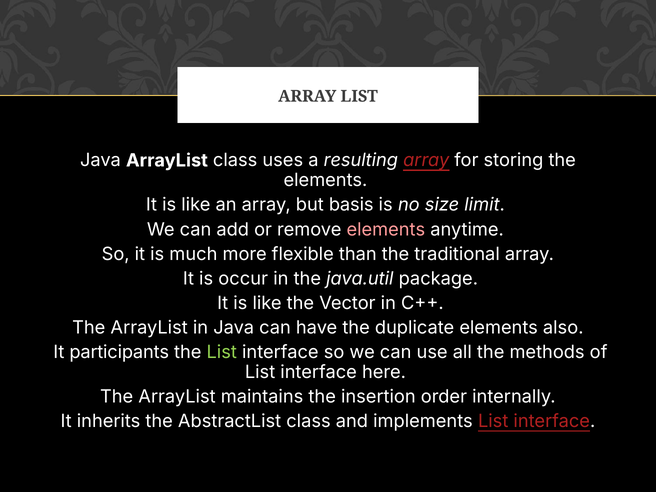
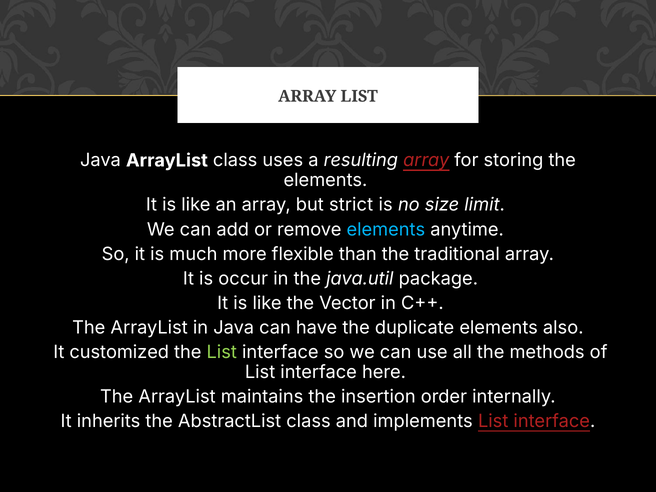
basis: basis -> strict
elements at (386, 230) colour: pink -> light blue
participants: participants -> customized
